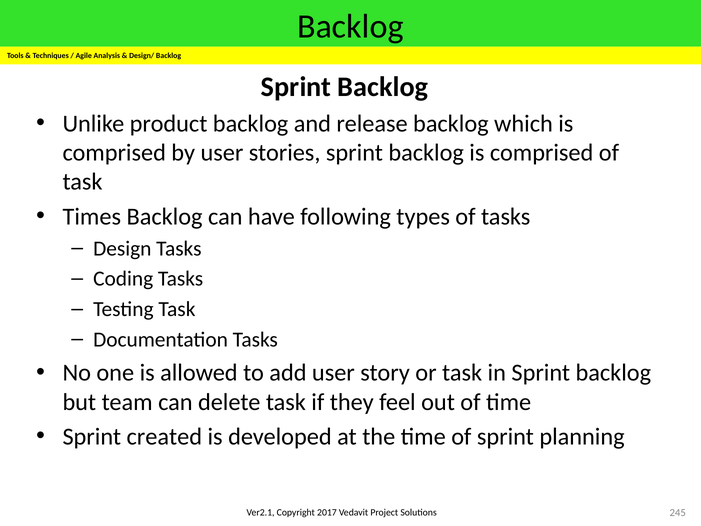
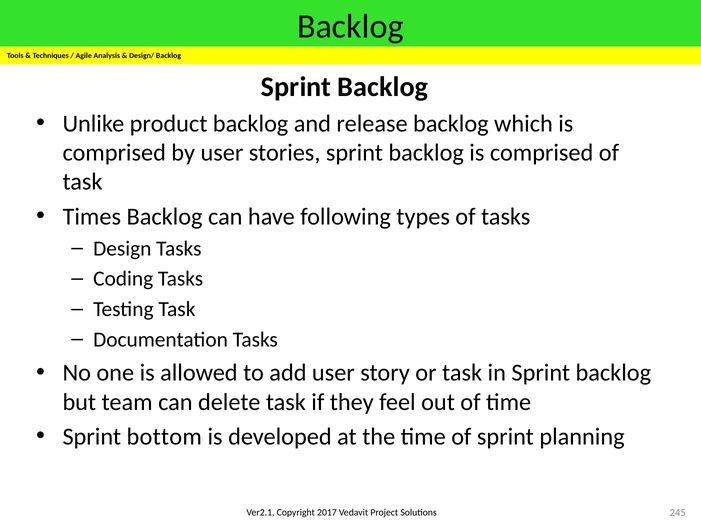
created: created -> bottom
